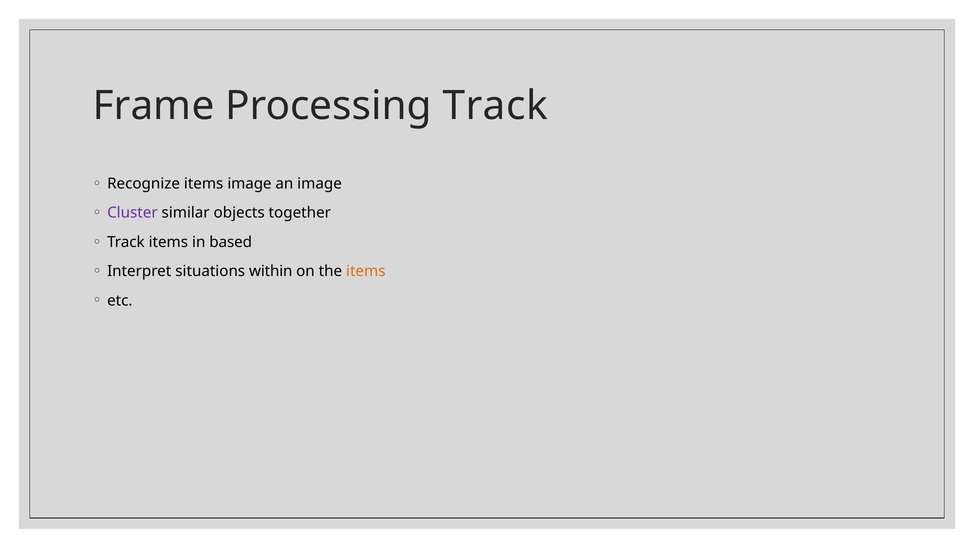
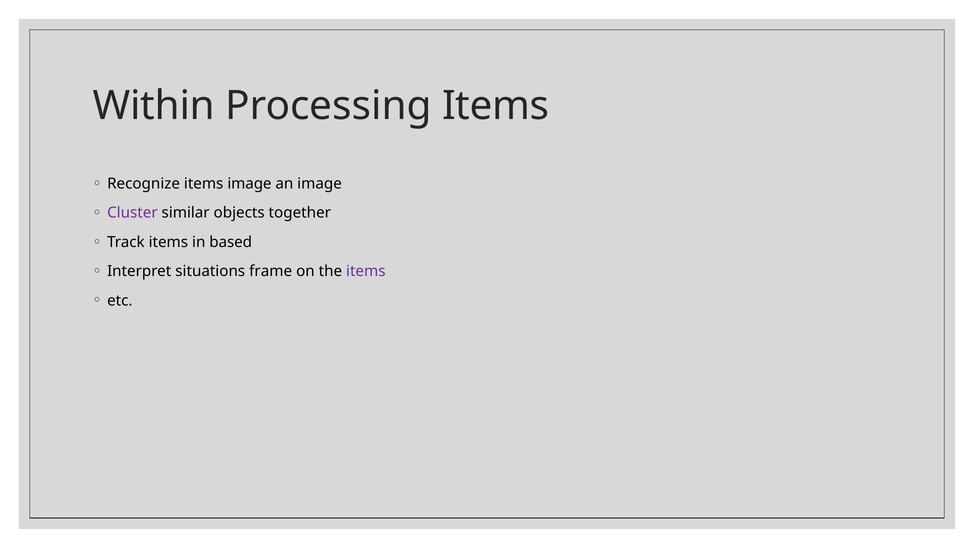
Frame: Frame -> Within
Processing Track: Track -> Items
within: within -> frame
items at (366, 271) colour: orange -> purple
